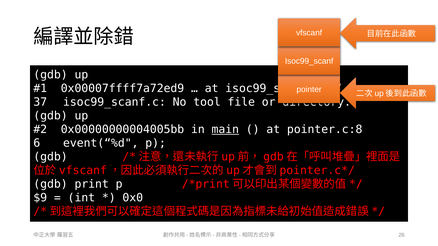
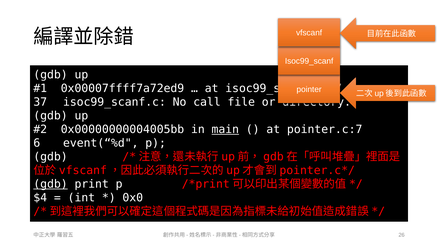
tool: tool -> call
pointer.c:8: pointer.c:8 -> pointer.c:7
gdb at (51, 184) underline: none -> present
$9: $9 -> $4
